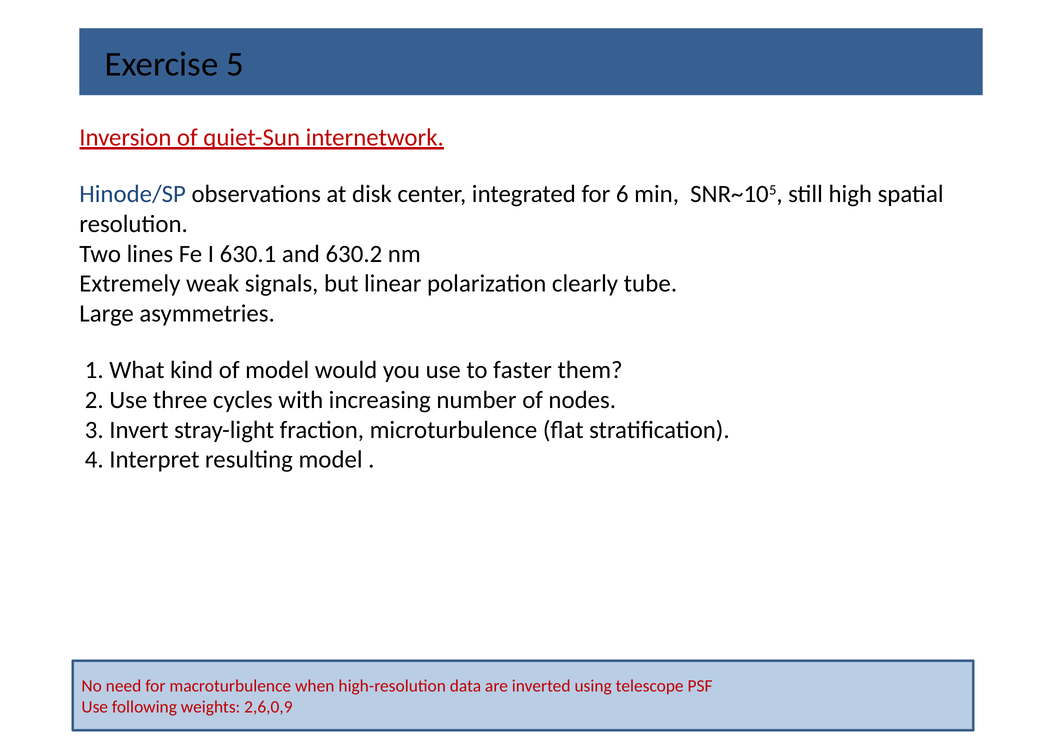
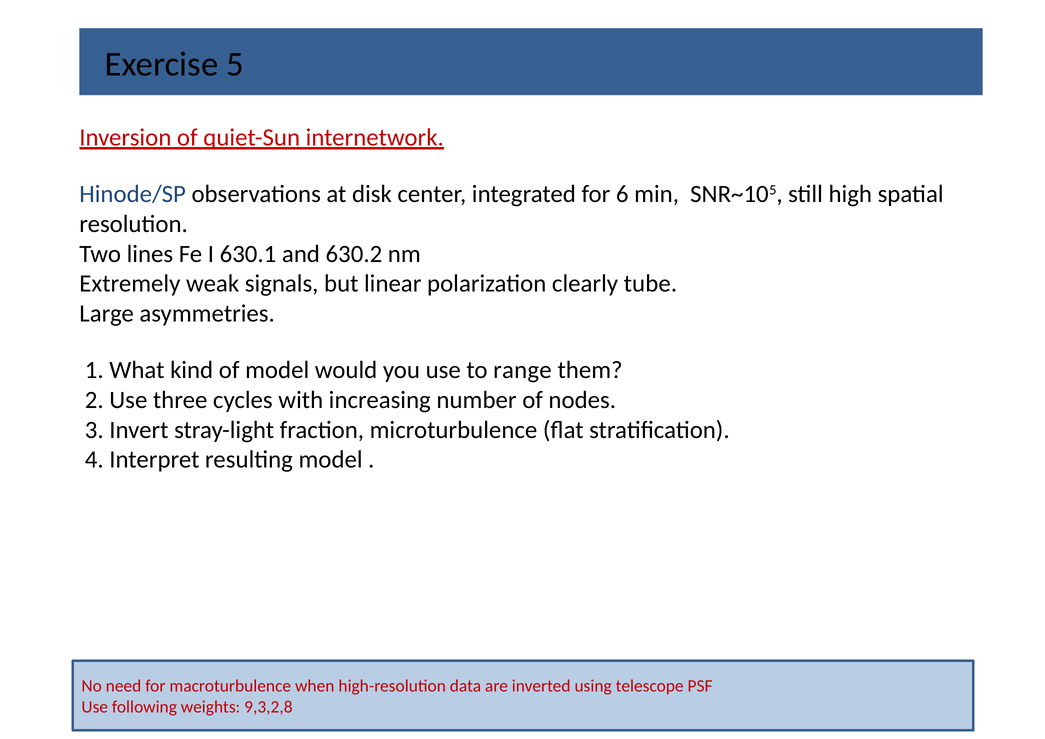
faster: faster -> range
2,6,0,9: 2,6,0,9 -> 9,3,2,8
